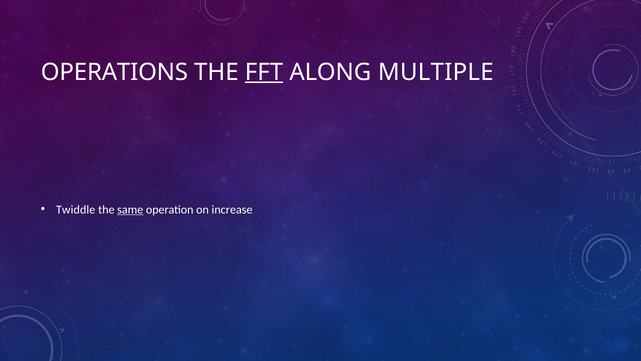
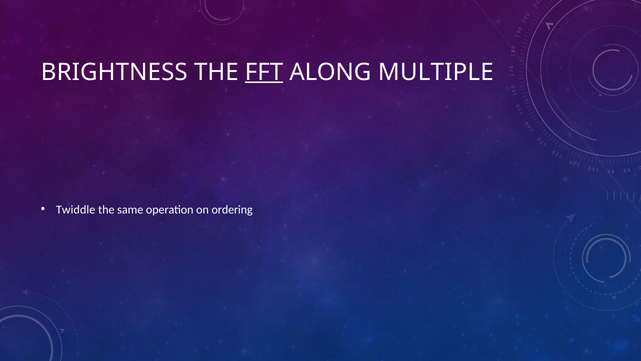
OPERATIONS: OPERATIONS -> BRIGHTNESS
same underline: present -> none
increase: increase -> ordering
